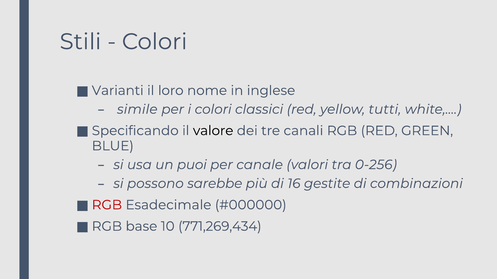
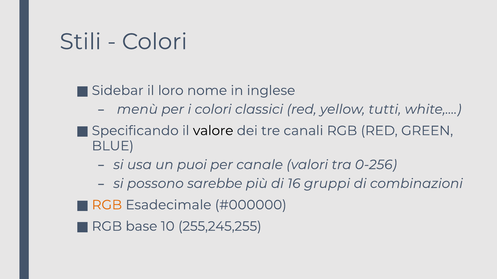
Varianti: Varianti -> Sidebar
simile: simile -> menù
gestite: gestite -> gruppi
RGB at (107, 205) colour: red -> orange
771,269,434: 771,269,434 -> 255,245,255
